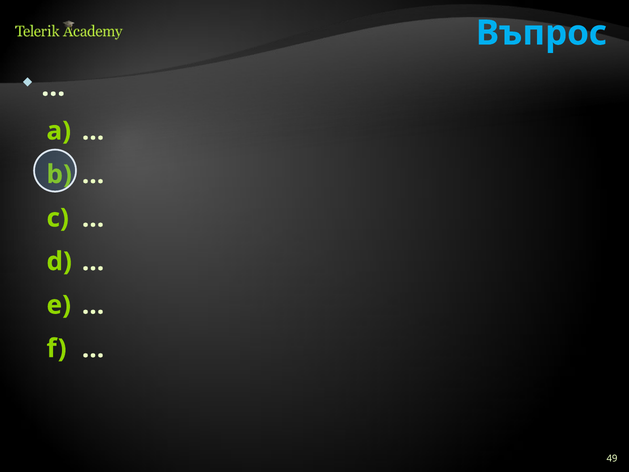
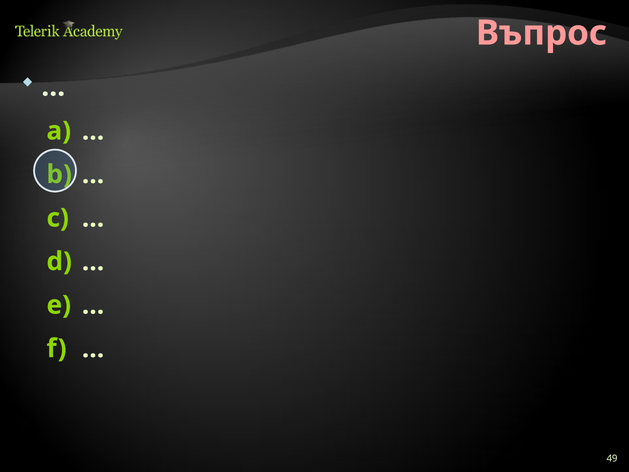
Въпрос colour: light blue -> pink
